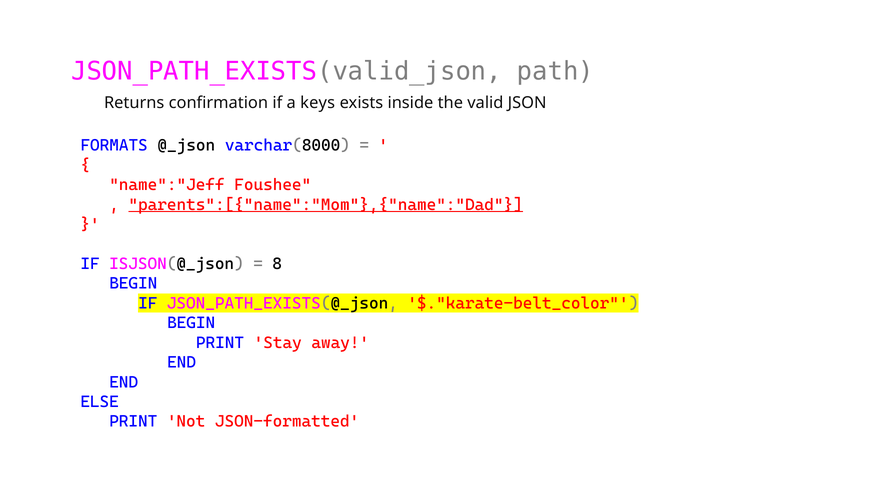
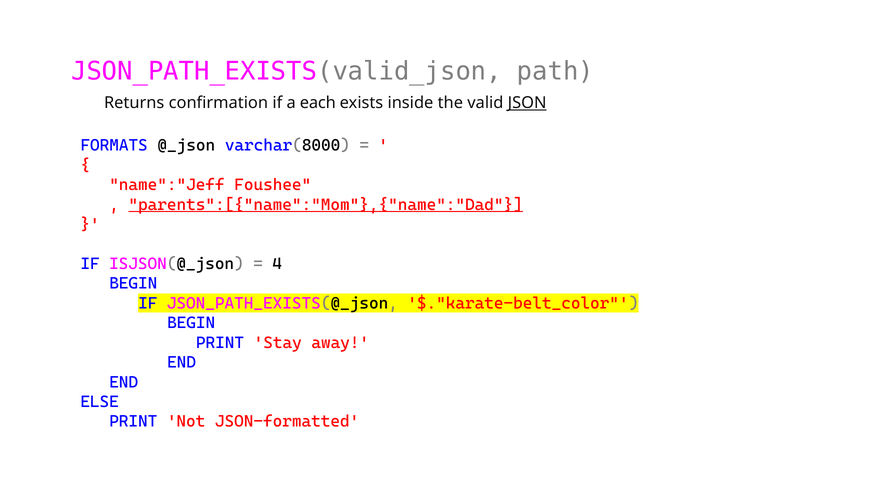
keys: keys -> each
JSON underline: none -> present
8: 8 -> 4
